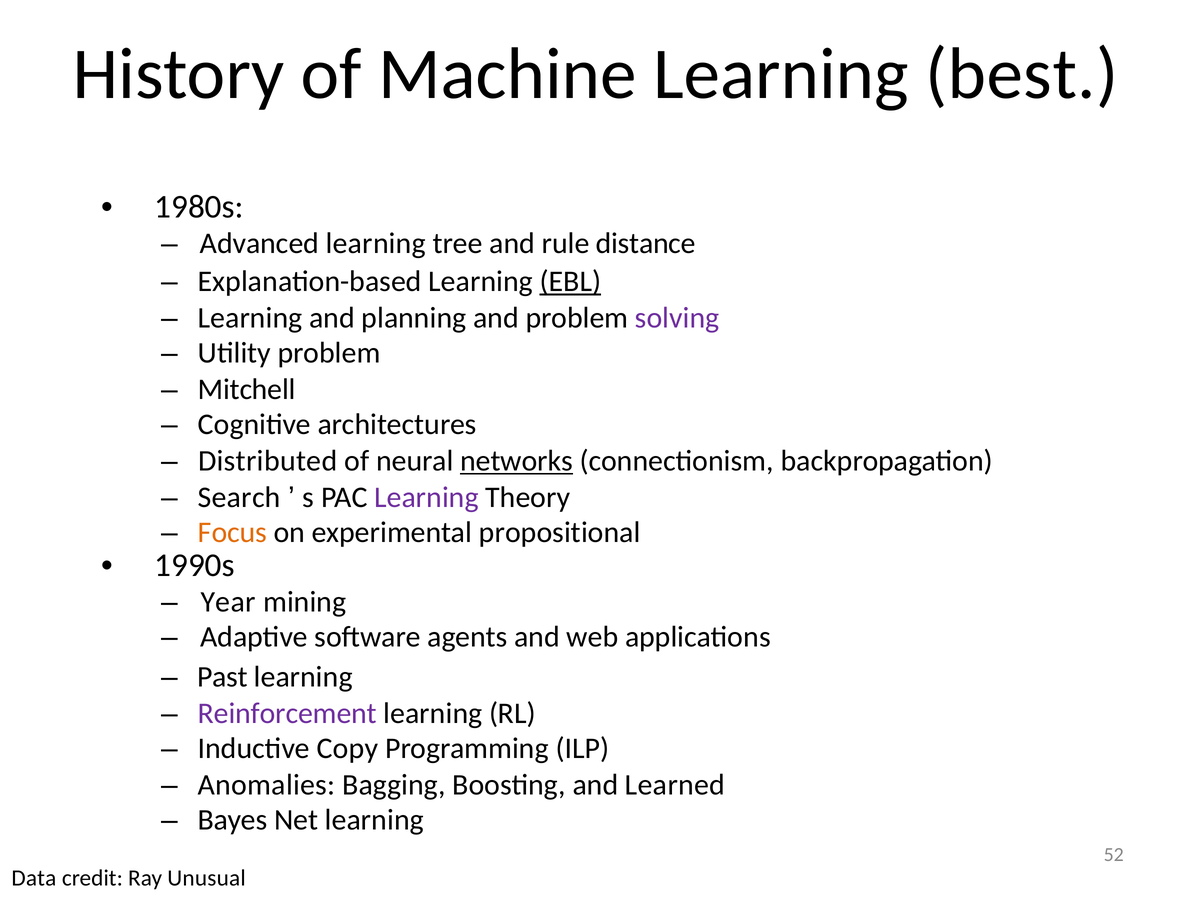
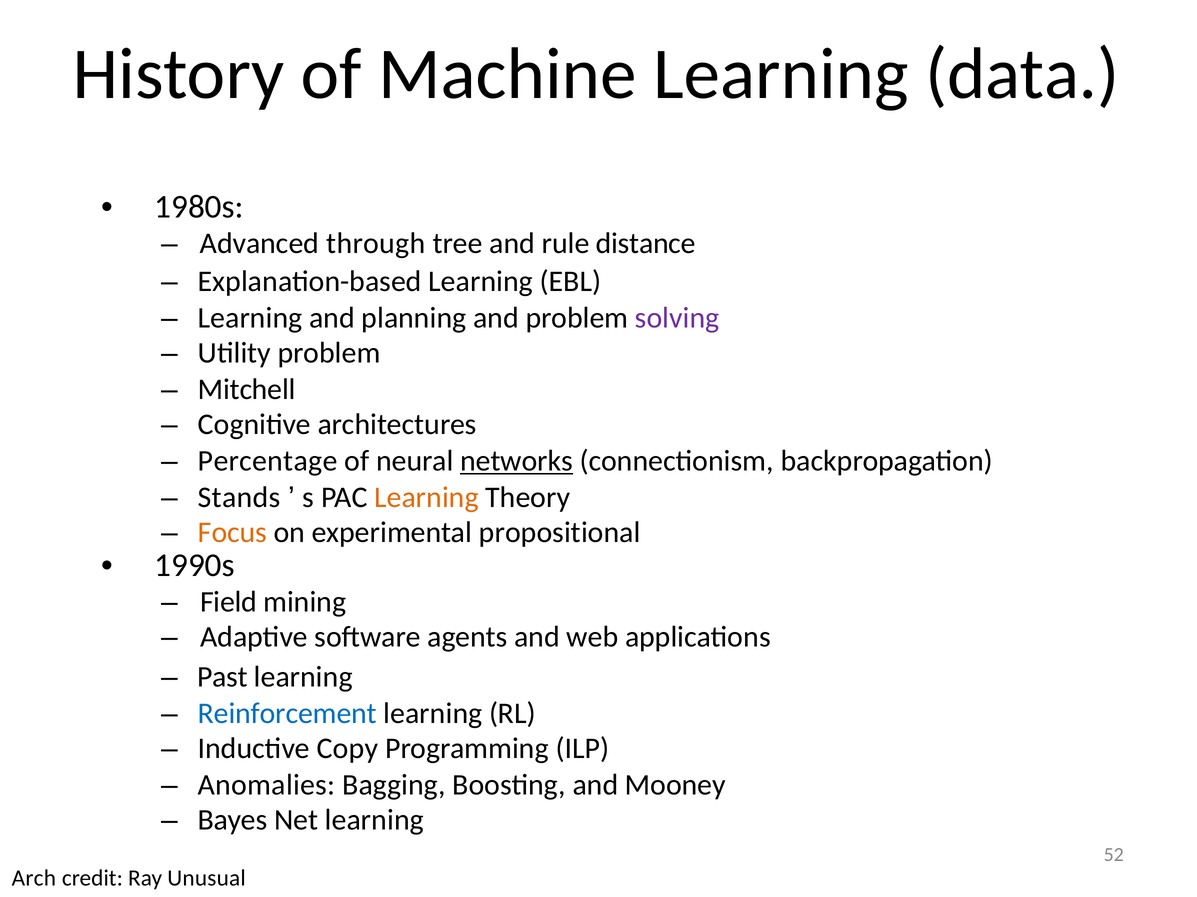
best: best -> data
Advanced learning: learning -> through
EBL underline: present -> none
Distributed: Distributed -> Percentage
Search: Search -> Stands
Learning at (426, 498) colour: purple -> orange
Year: Year -> Field
Reinforcement colour: purple -> blue
Learned: Learned -> Mooney
Data: Data -> Arch
